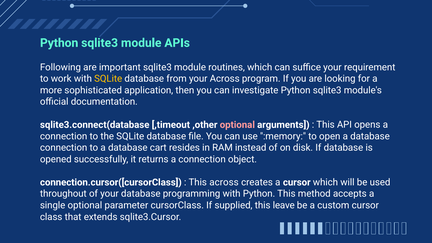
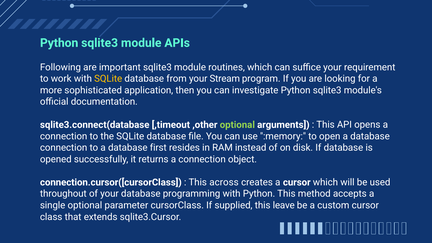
your Across: Across -> Stream
optional at (237, 125) colour: pink -> light green
cart: cart -> first
